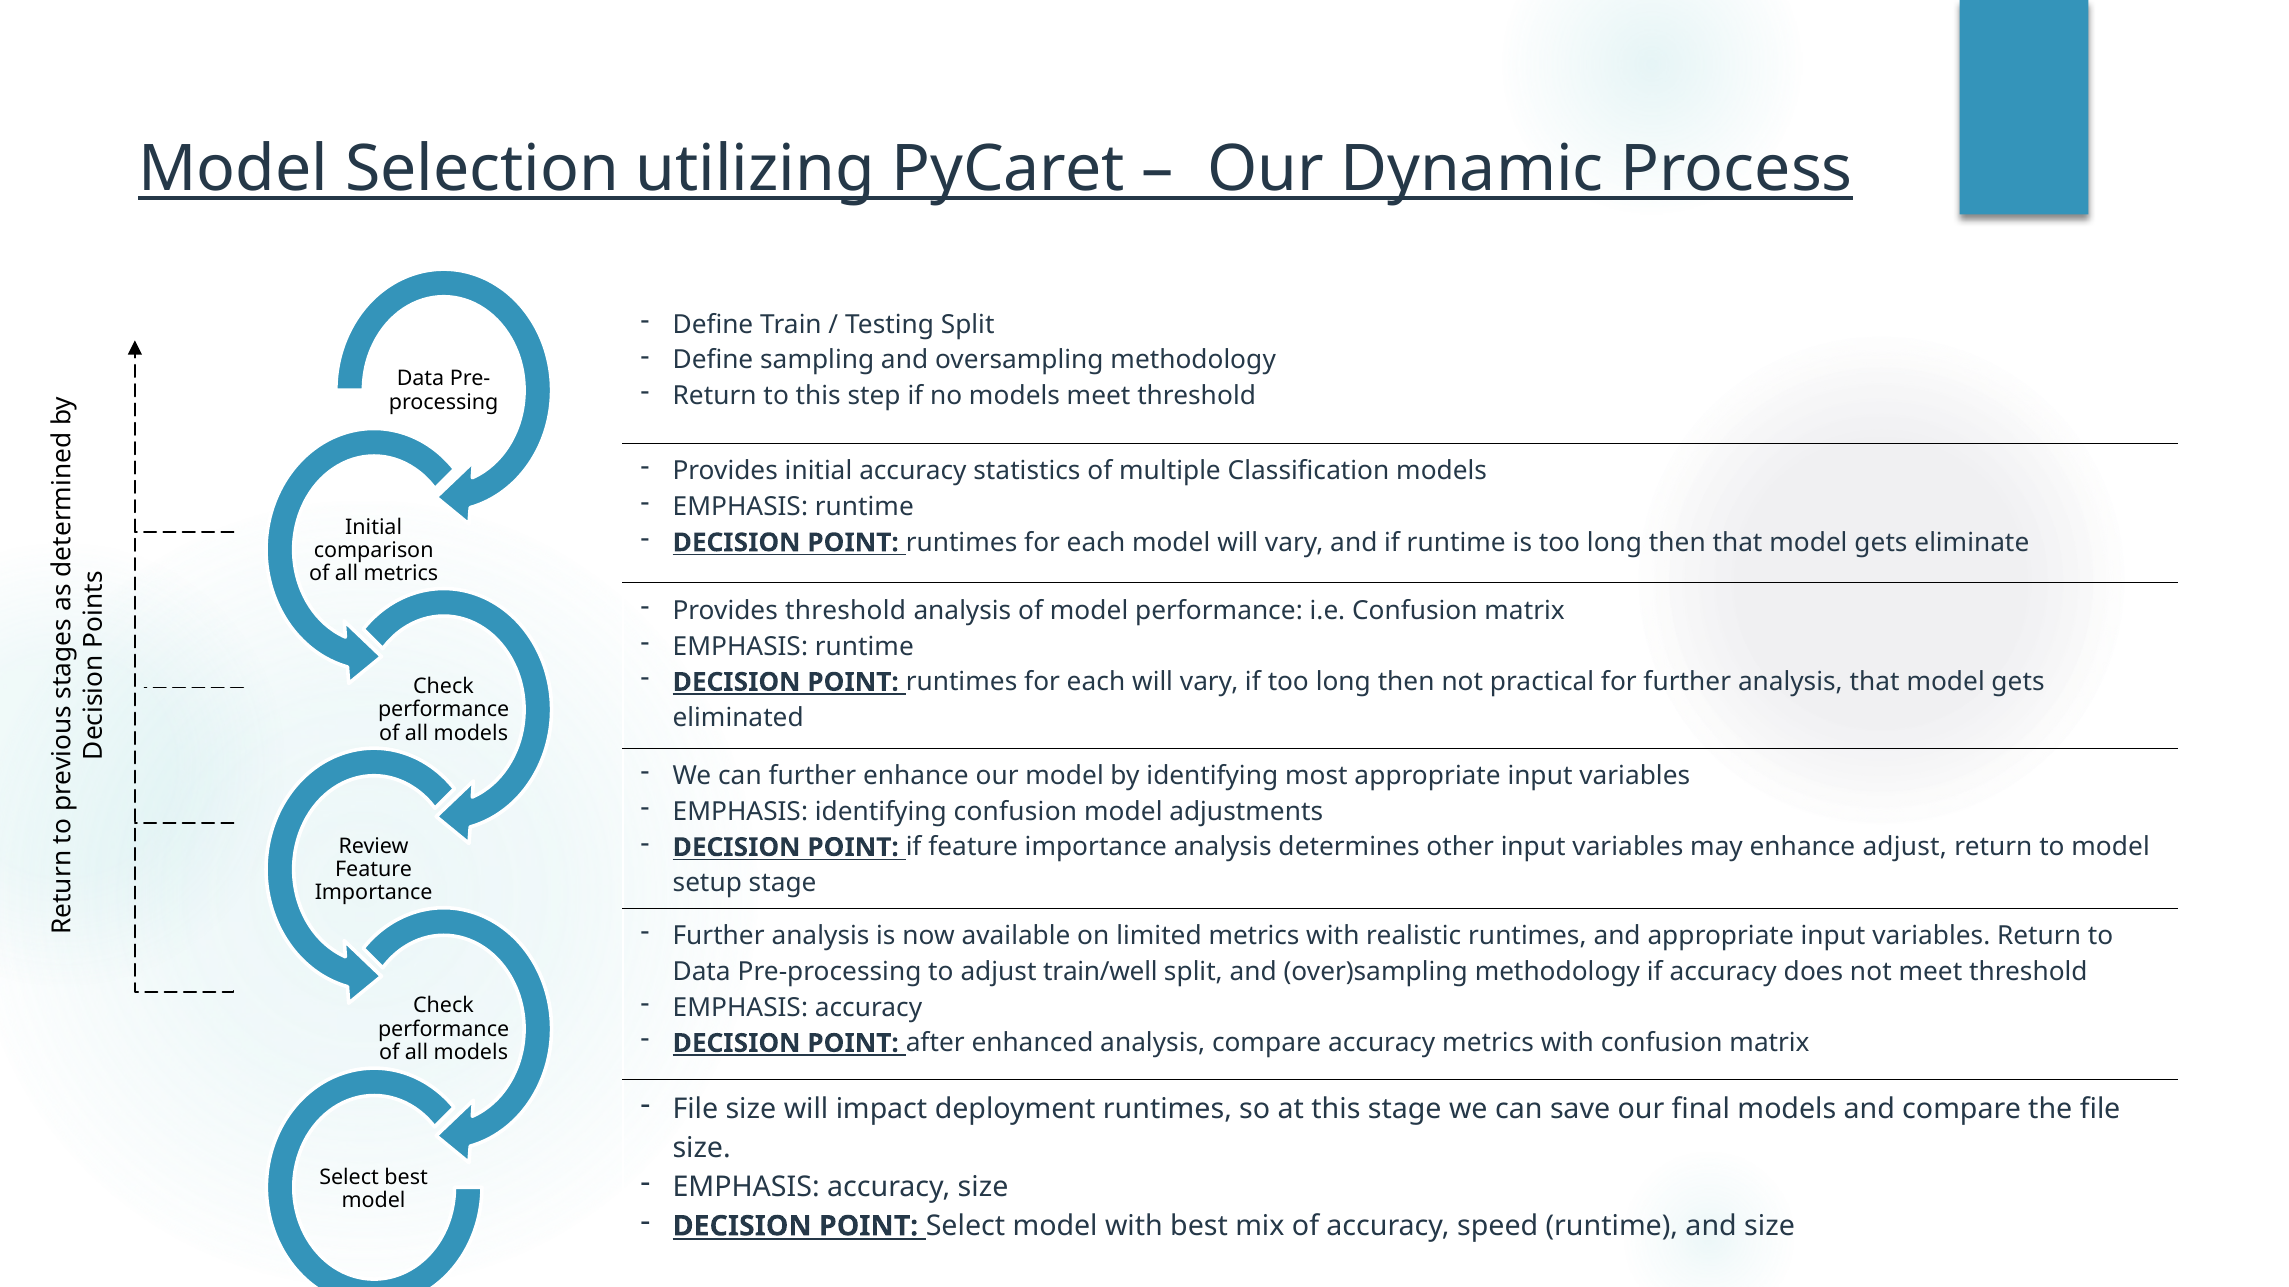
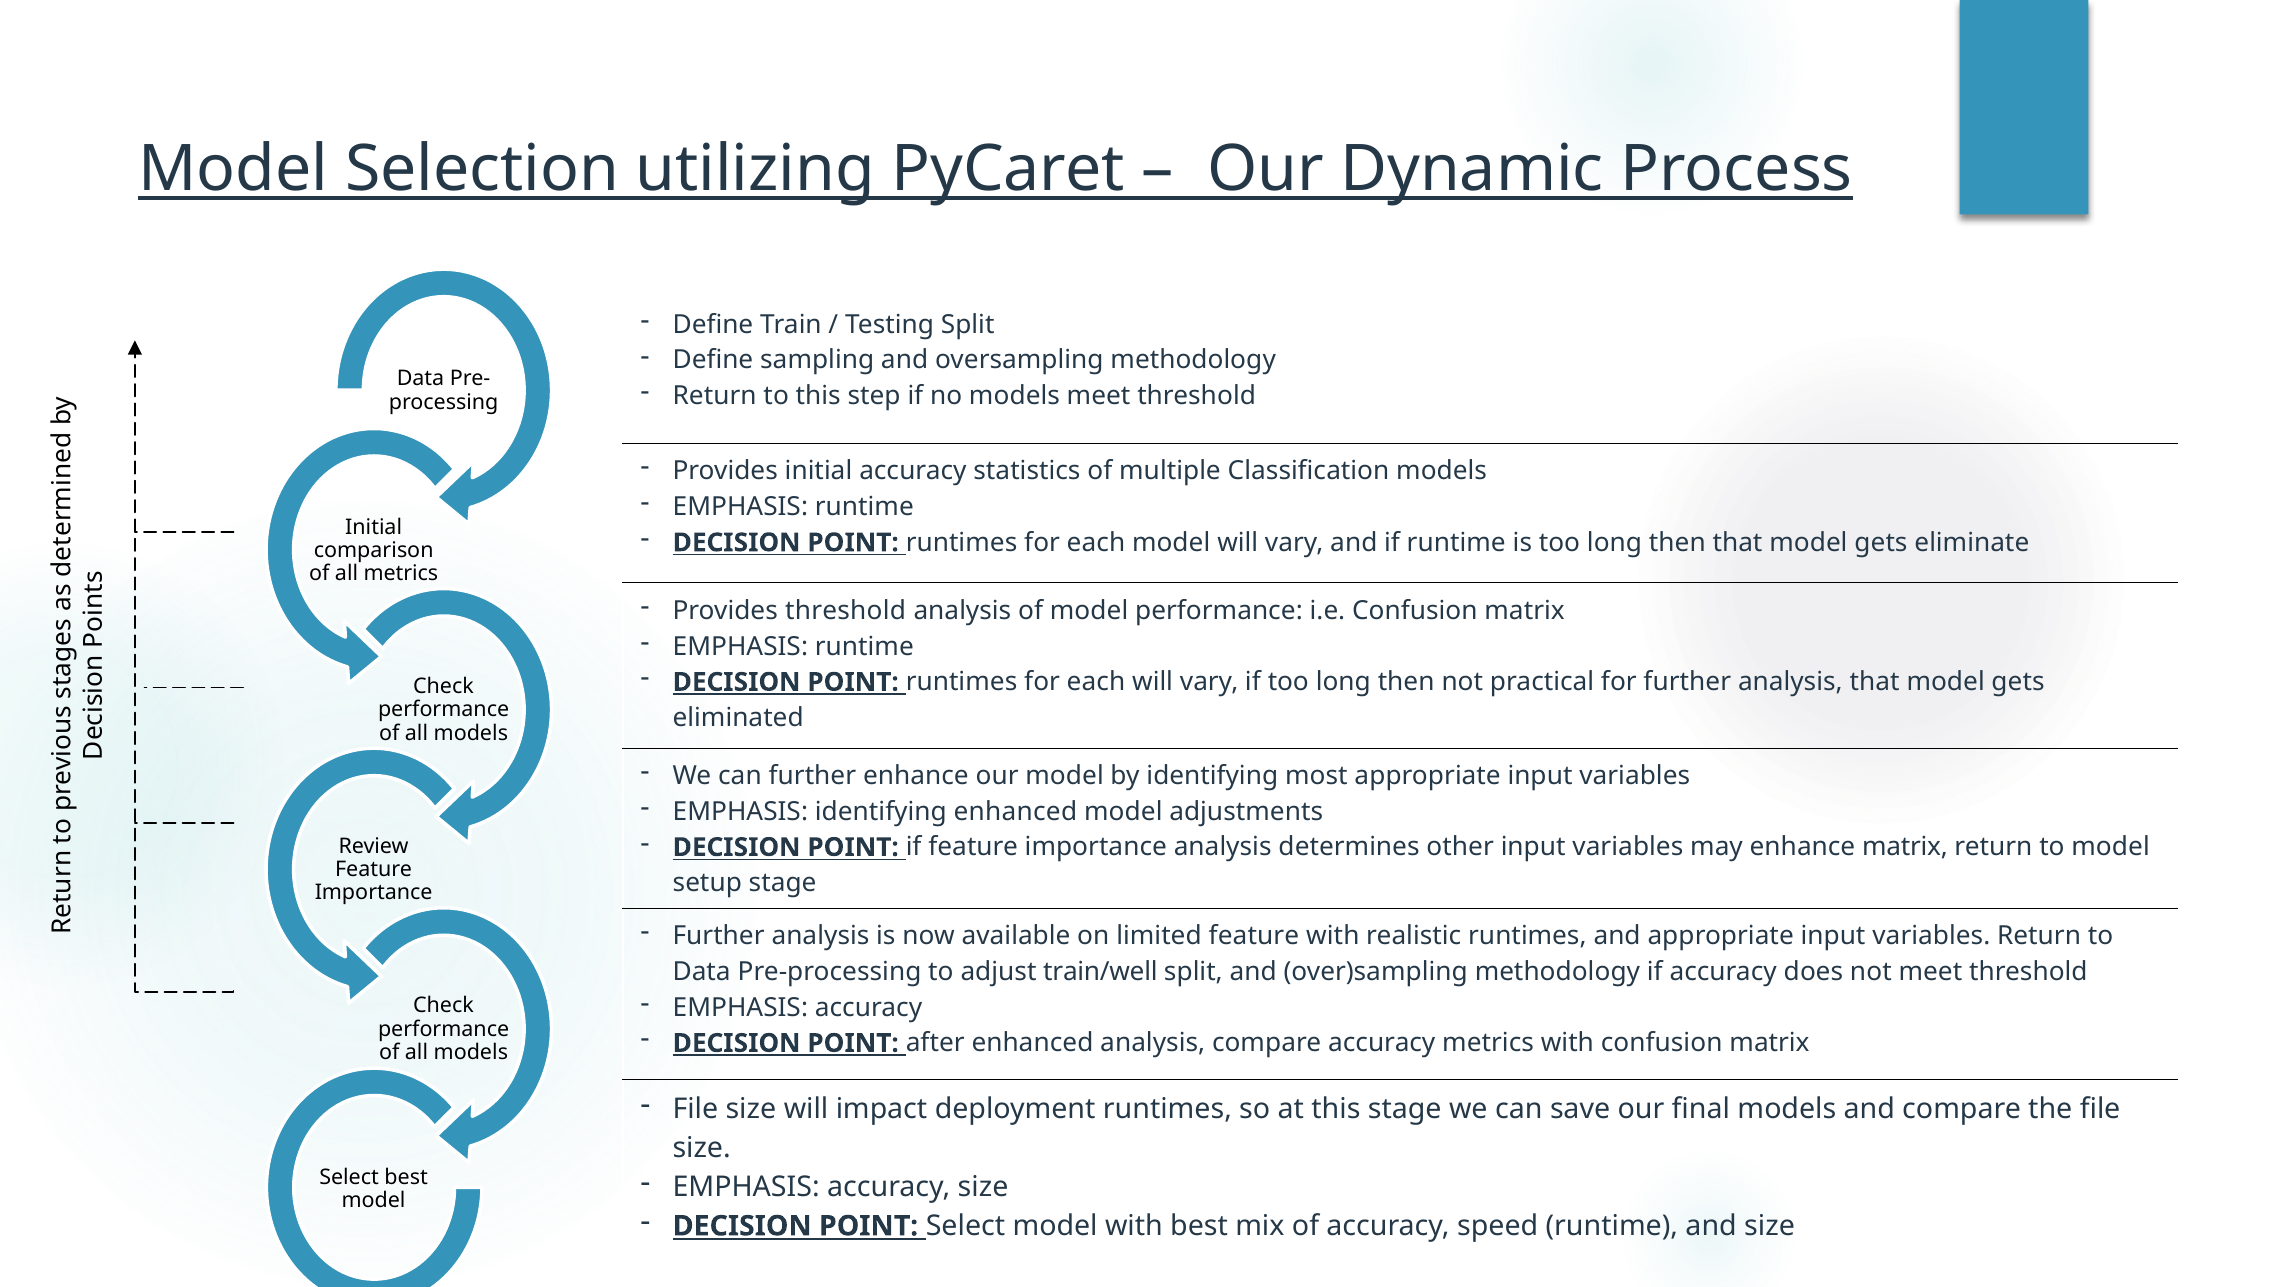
identifying confusion: confusion -> enhanced
enhance adjust: adjust -> matrix
limited metrics: metrics -> feature
